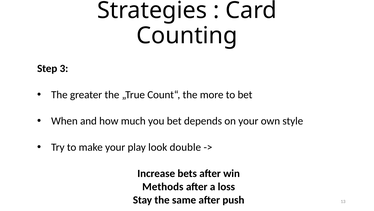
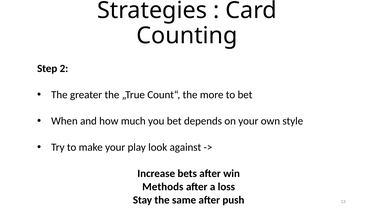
3: 3 -> 2
double: double -> against
